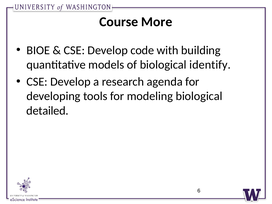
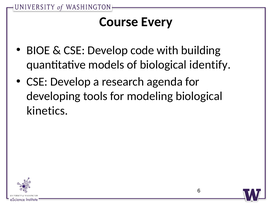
More: More -> Every
detailed: detailed -> kinetics
